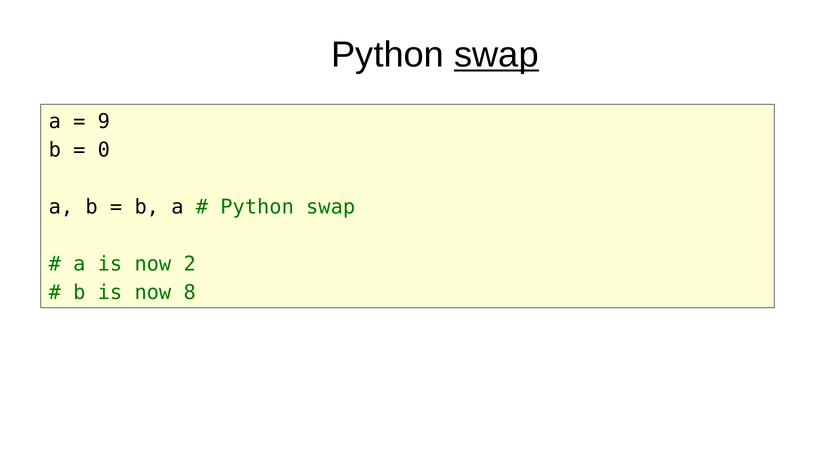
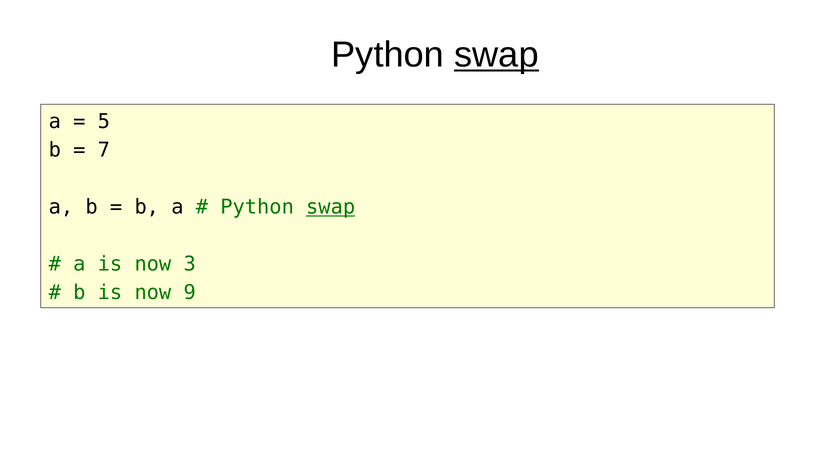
9: 9 -> 5
0: 0 -> 7
swap at (331, 207) underline: none -> present
2: 2 -> 3
8: 8 -> 9
